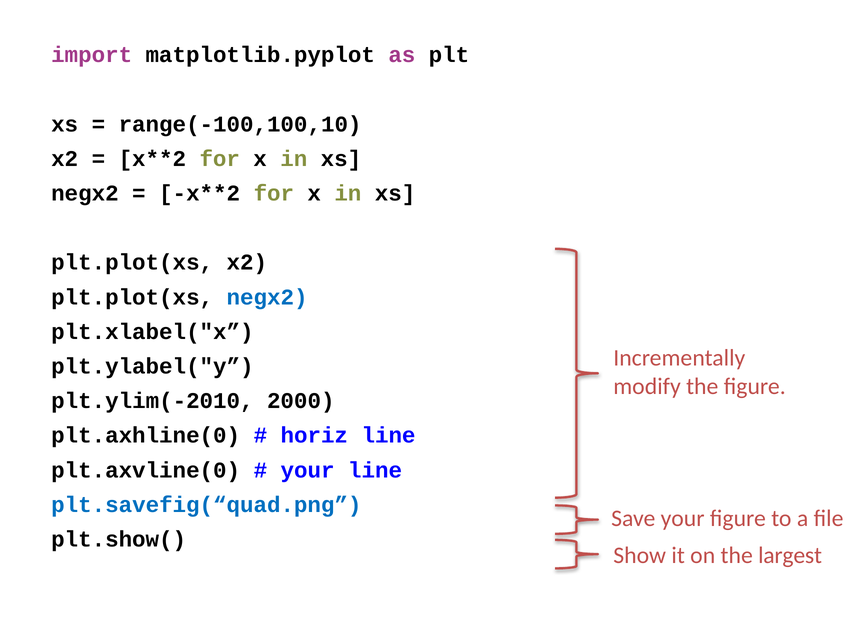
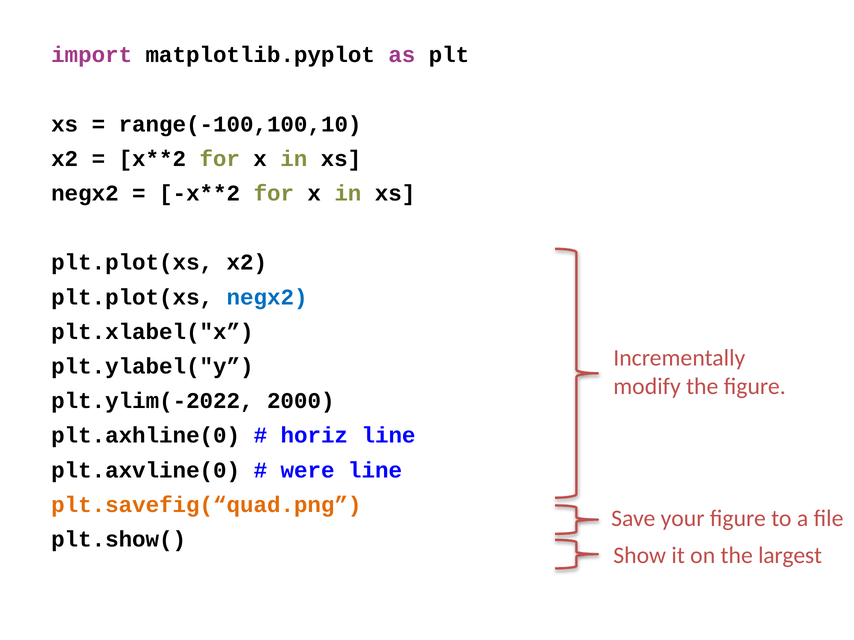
plt.ylim(-2010: plt.ylim(-2010 -> plt.ylim(-2022
your at (308, 471): your -> were
plt.savefig(“quad.png colour: blue -> orange
